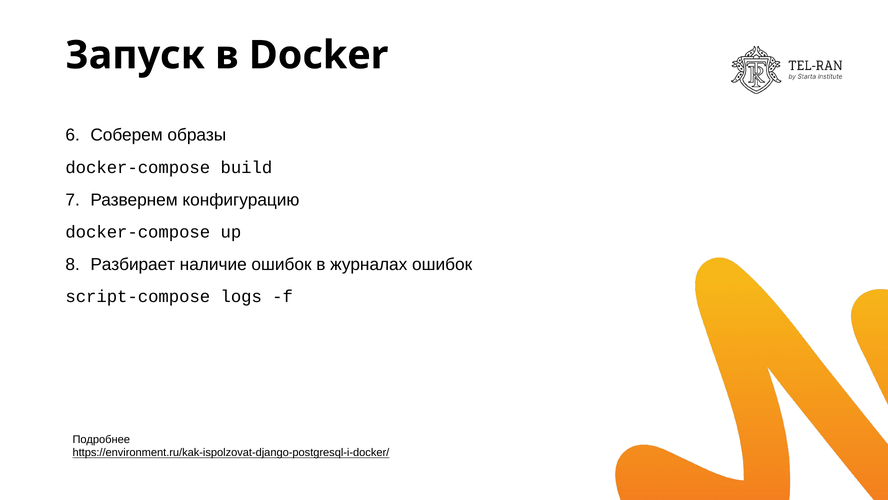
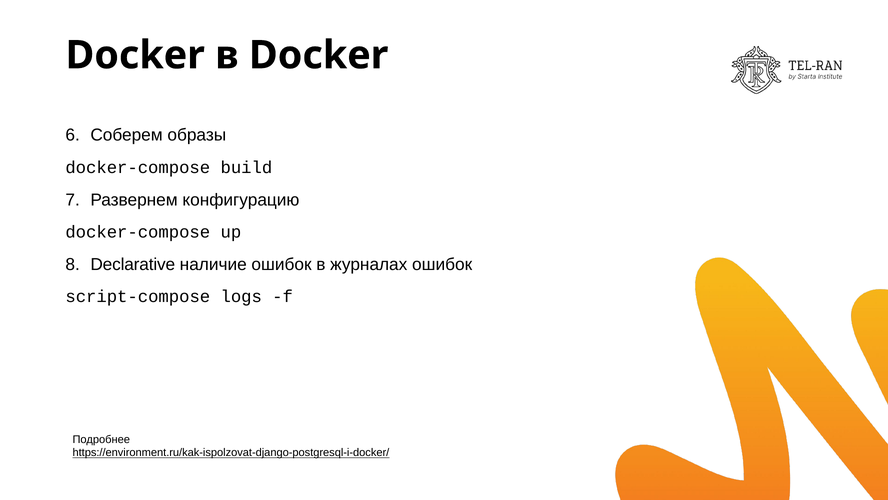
Запуск at (135, 55): Запуск -> Docker
Разбирает: Разбирает -> Declarative
